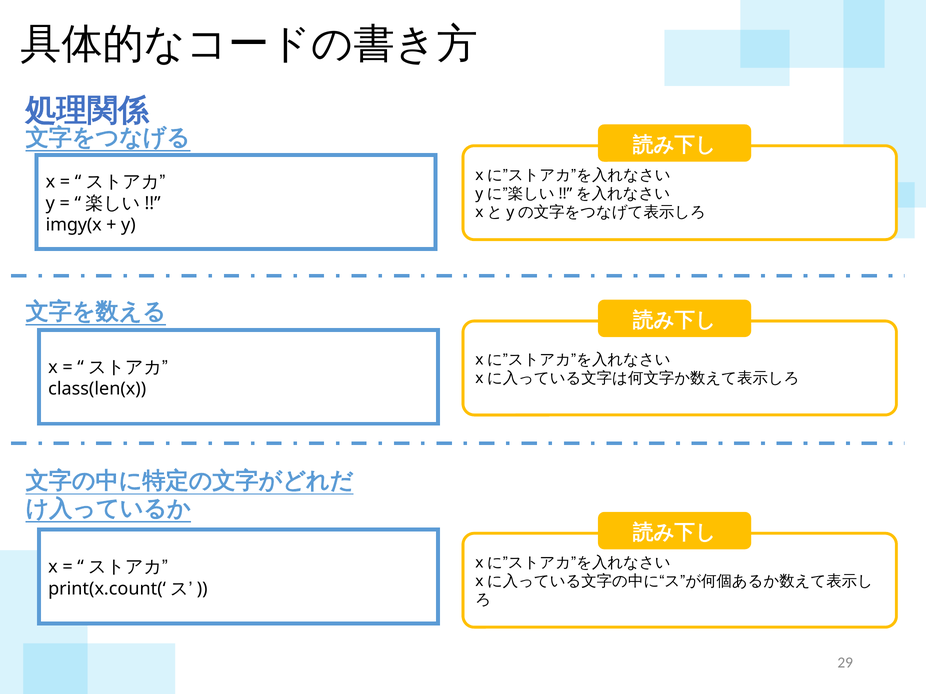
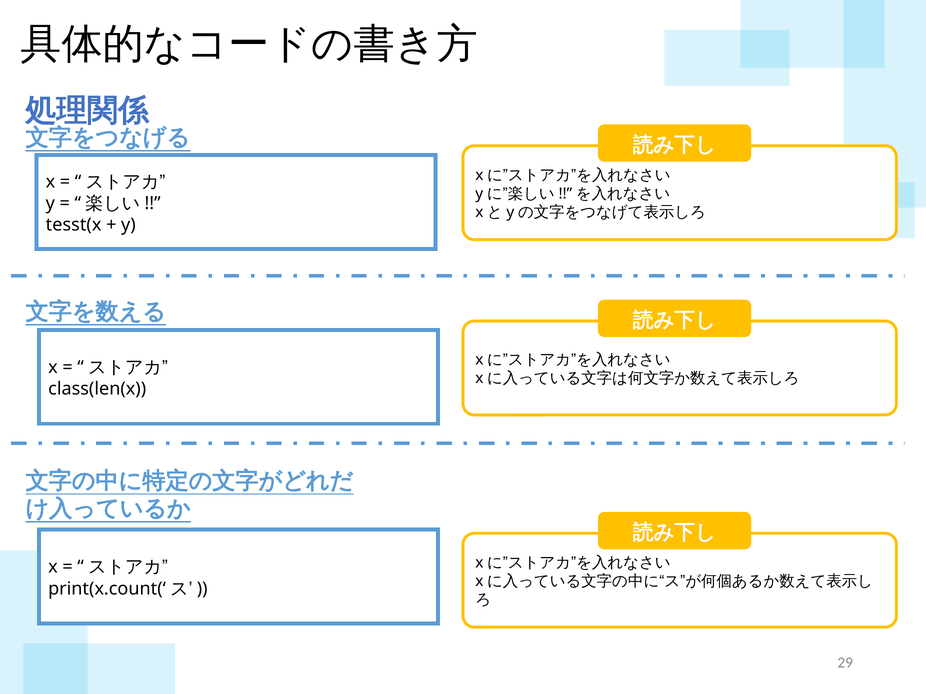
imgy(x: imgy(x -> tesst(x
